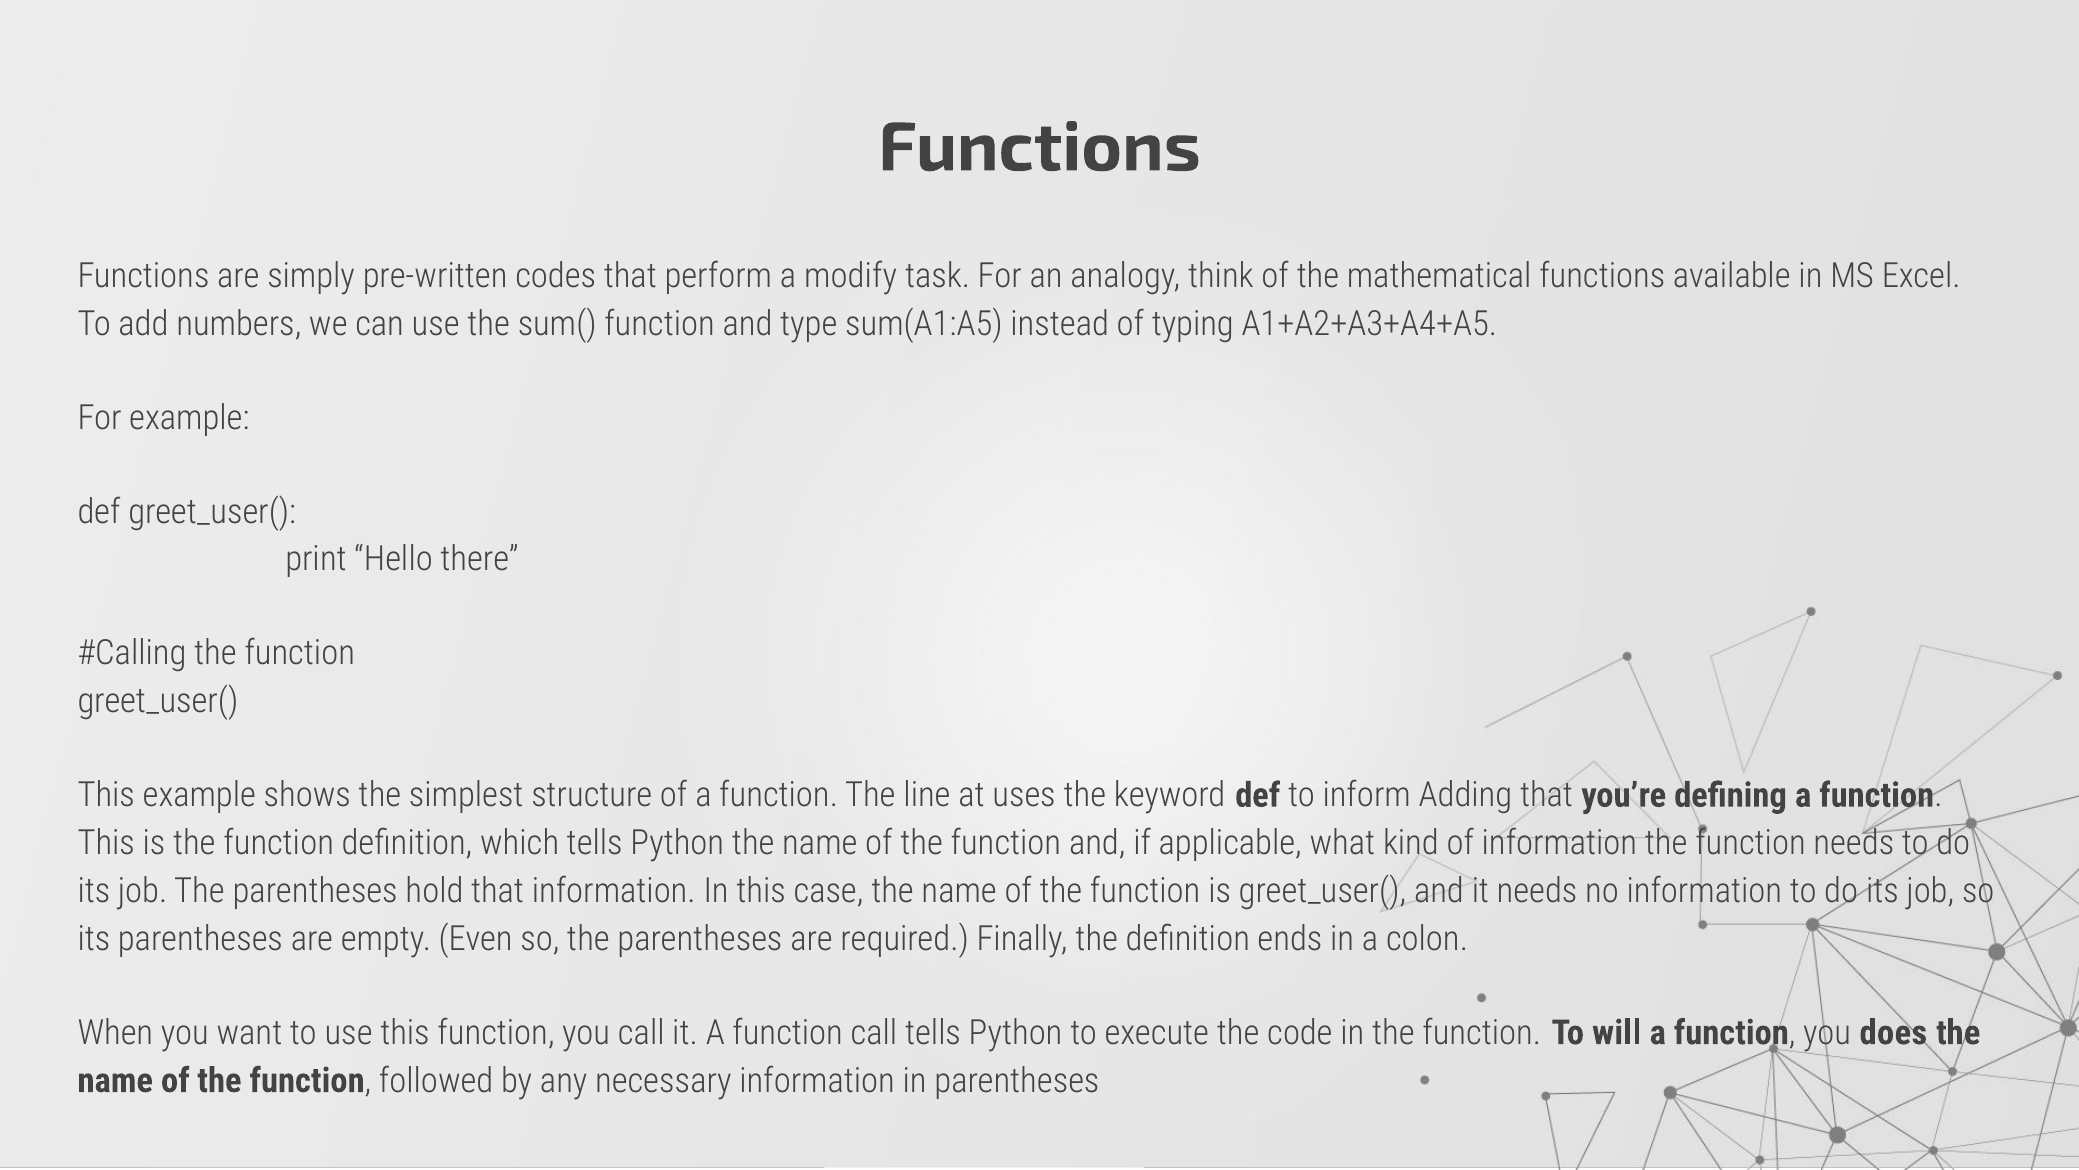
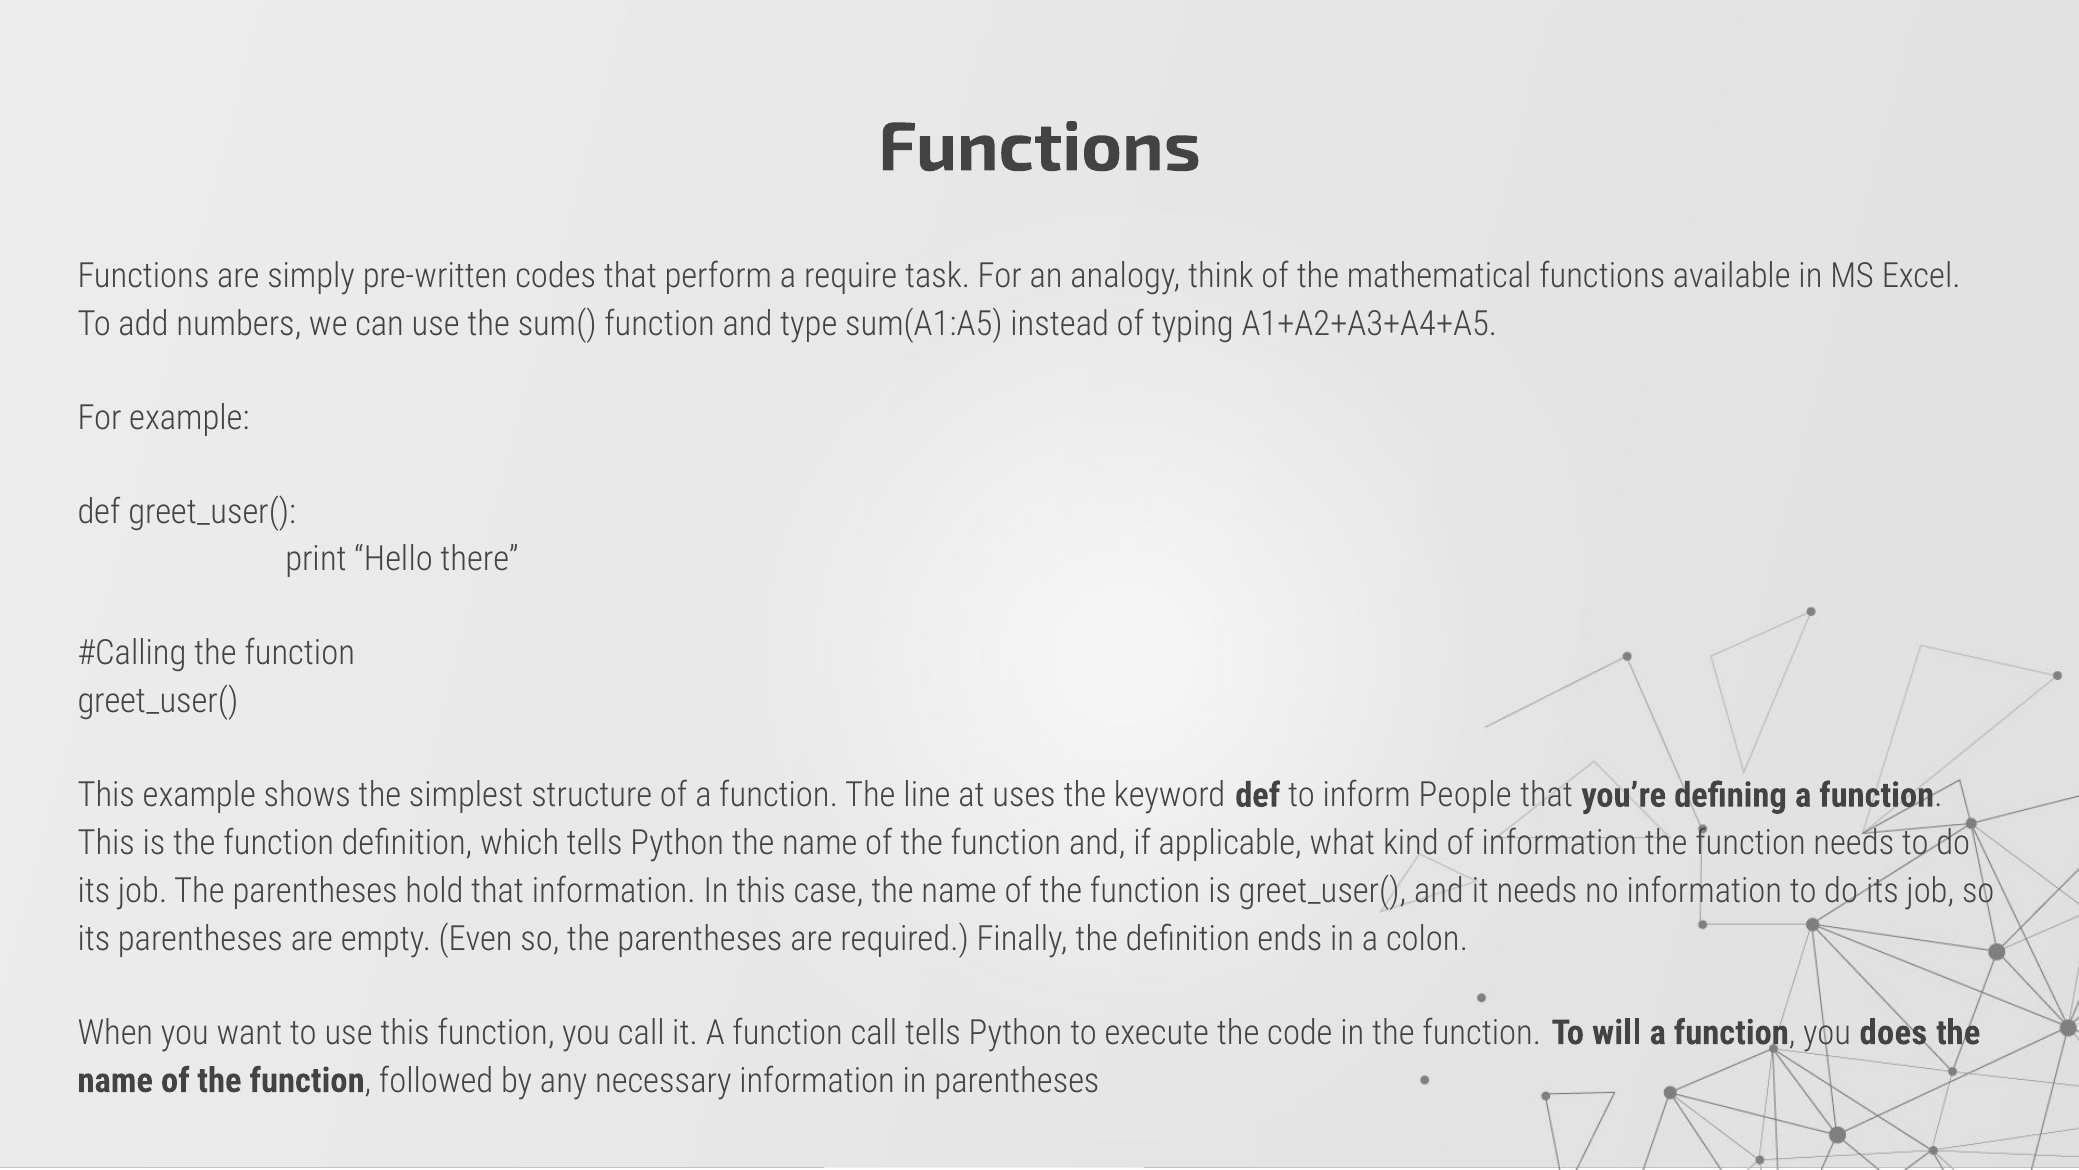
modify: modify -> require
Adding: Adding -> People
